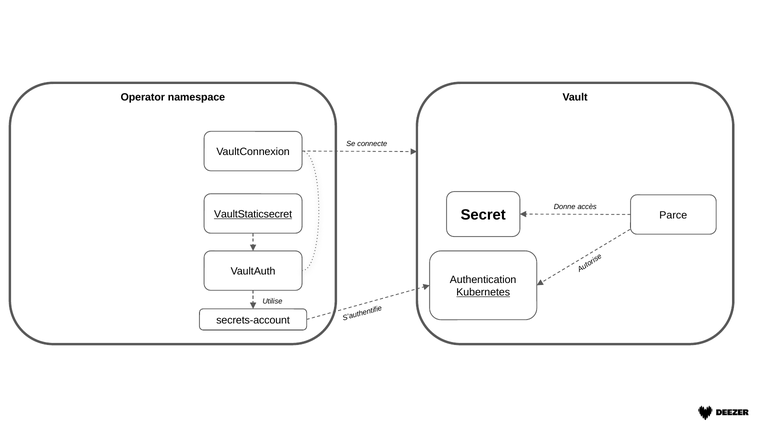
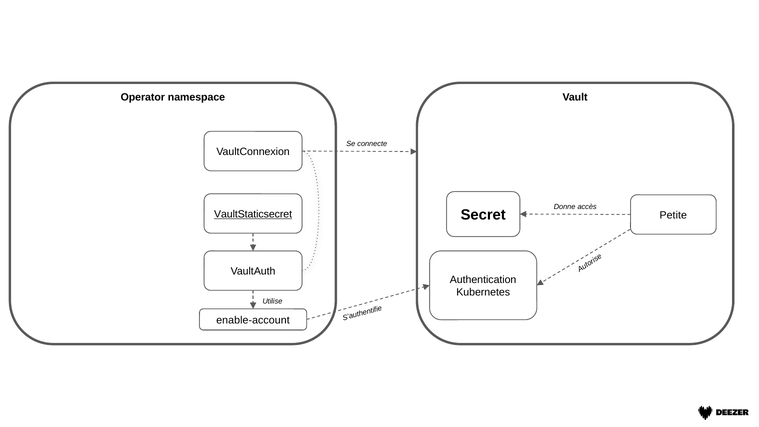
Parce: Parce -> Petite
Kubernetes underline: present -> none
secrets-account: secrets-account -> enable-account
